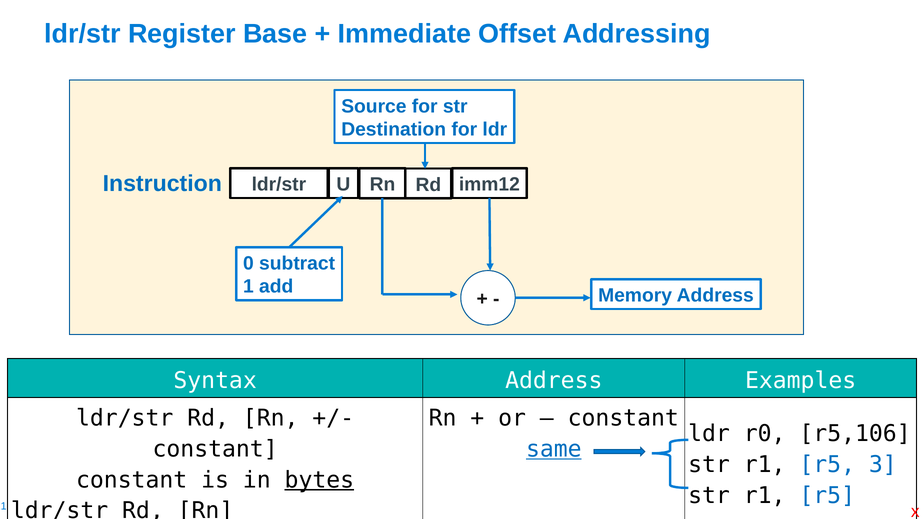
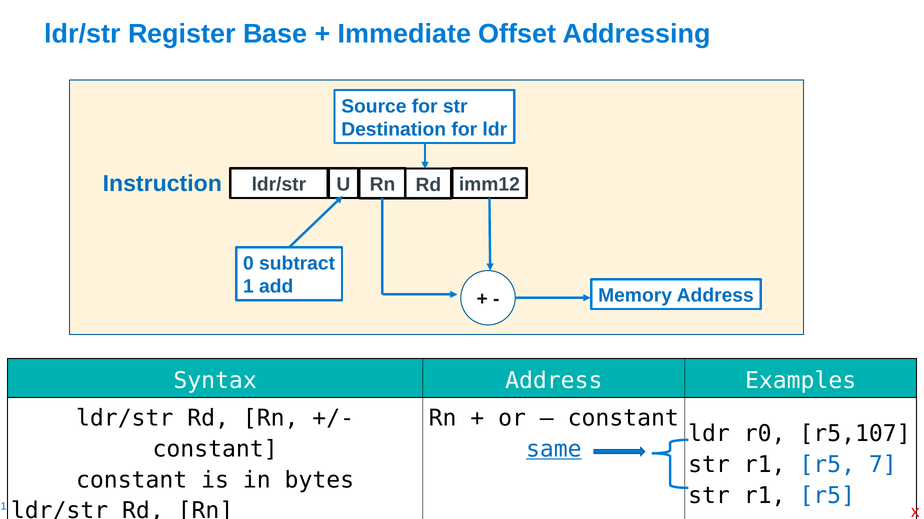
r5,106: r5,106 -> r5,107
3: 3 -> 7
bytes underline: present -> none
